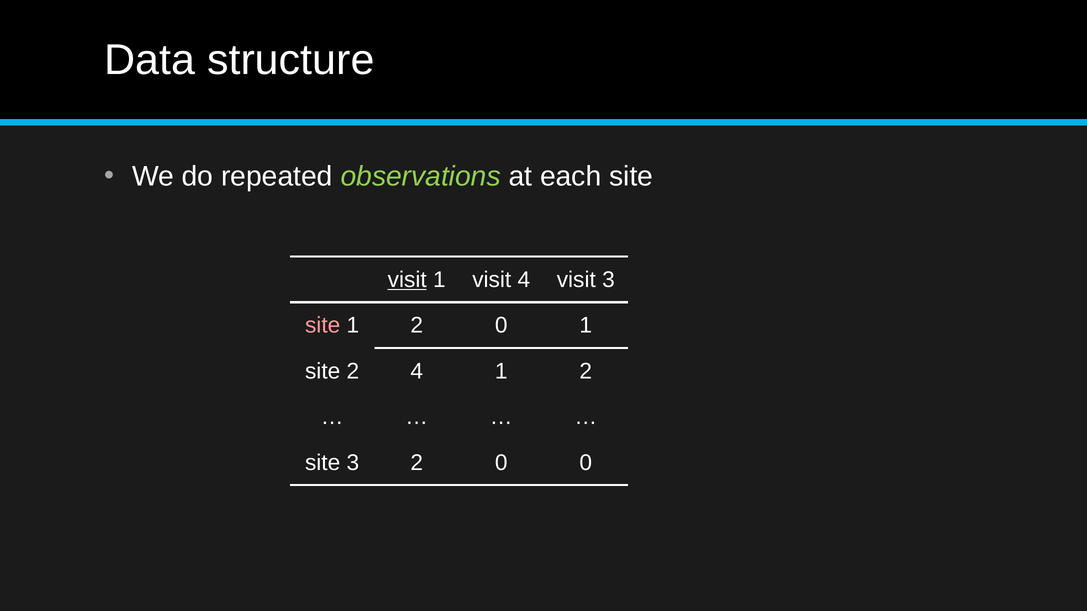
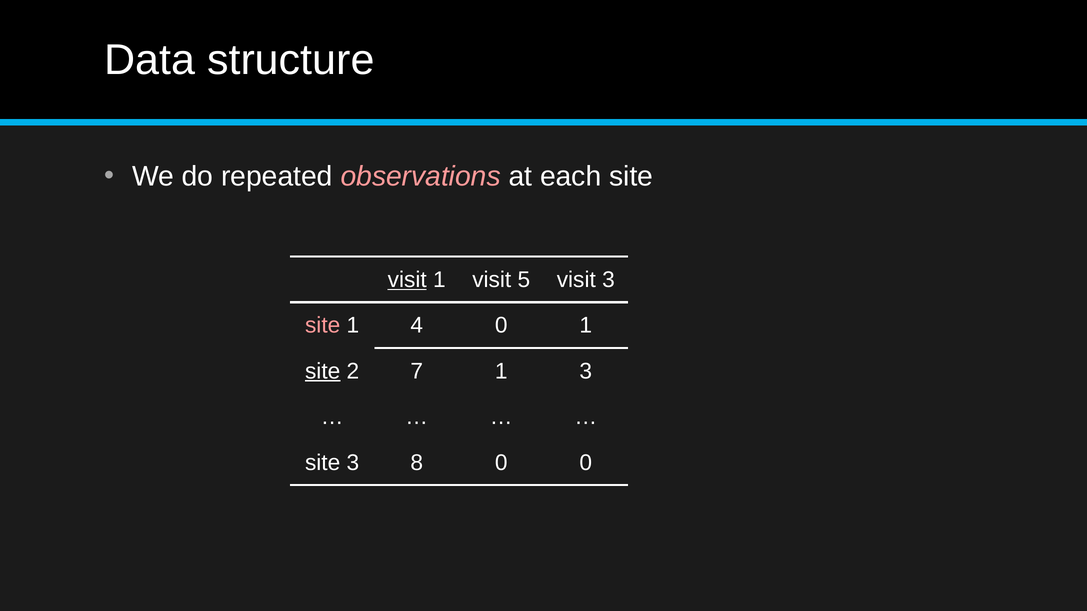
observations colour: light green -> pink
visit 4: 4 -> 5
2 at (417, 326): 2 -> 4
site at (323, 372) underline: none -> present
2 4: 4 -> 7
2 at (586, 372): 2 -> 3
3 2: 2 -> 8
